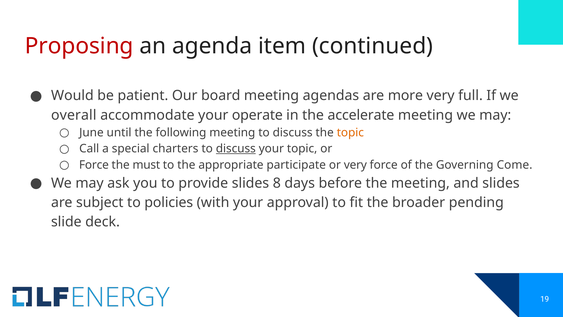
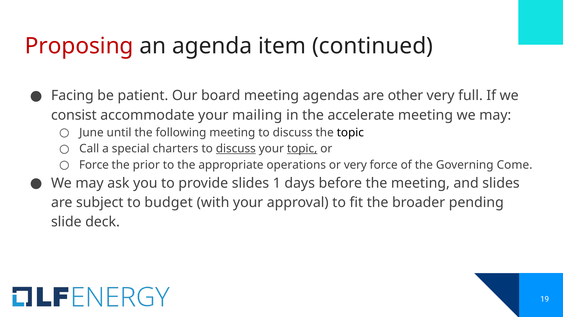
Would: Would -> Facing
more: more -> other
overall: overall -> consist
operate: operate -> mailing
topic at (350, 132) colour: orange -> black
topic at (302, 149) underline: none -> present
must: must -> prior
participate: participate -> operations
8: 8 -> 1
policies: policies -> budget
